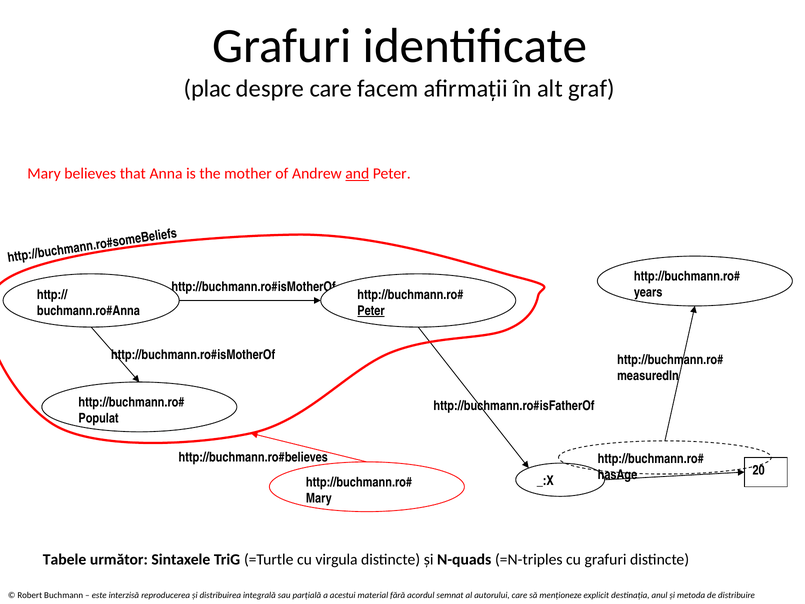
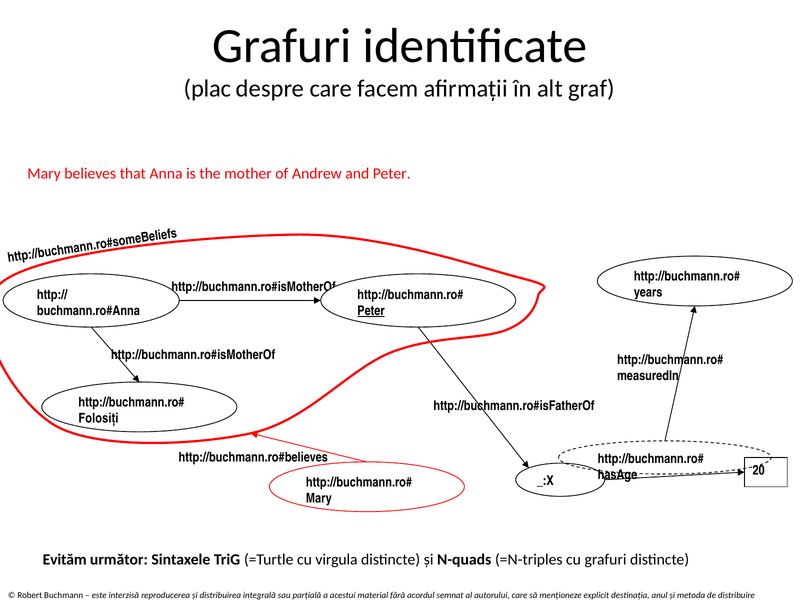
and underline: present -> none
Populat: Populat -> Folosiți
Tabele: Tabele -> Evităm
